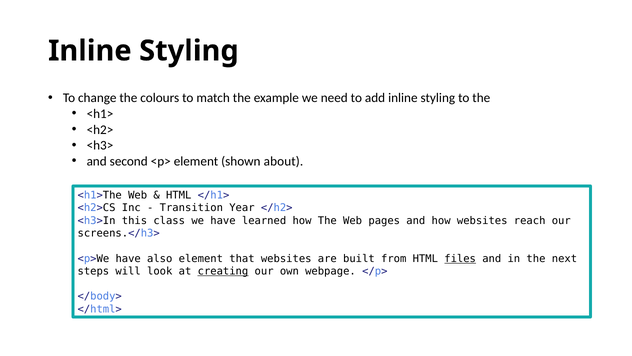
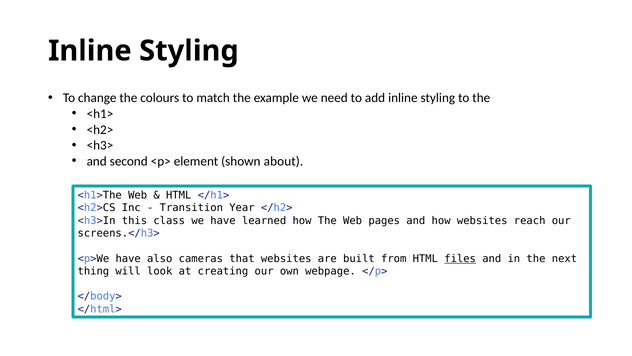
also element: element -> cameras
steps: steps -> thing
creating underline: present -> none
